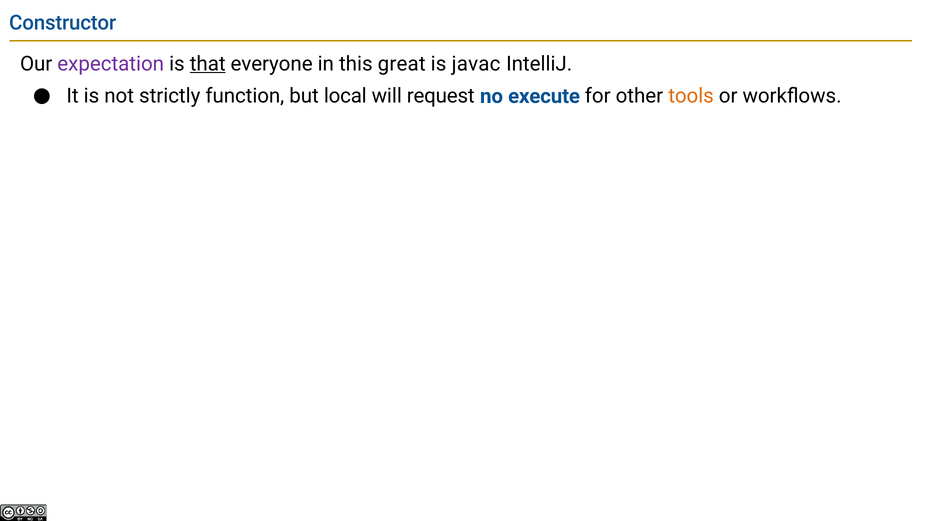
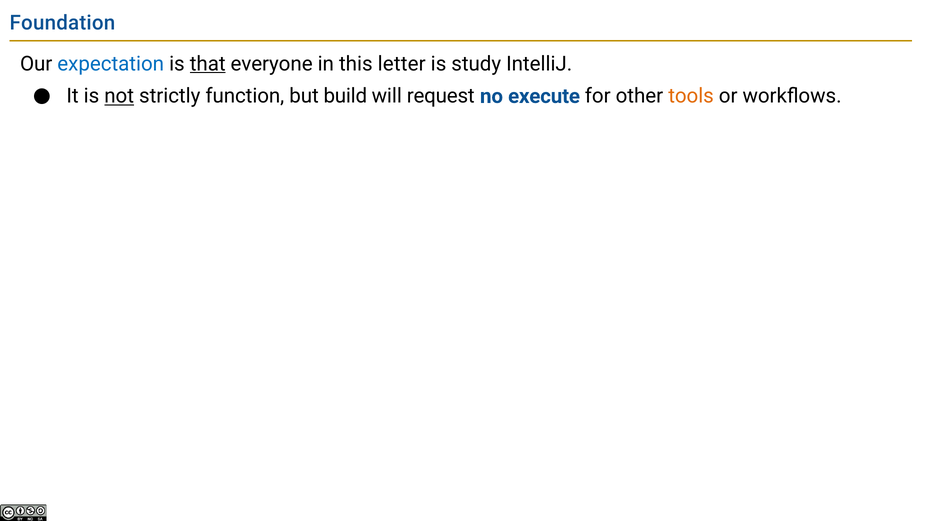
Constructor: Constructor -> Foundation
expectation colour: purple -> blue
great: great -> letter
javac: javac -> study
not underline: none -> present
local: local -> build
